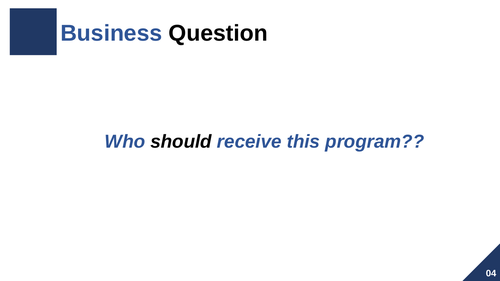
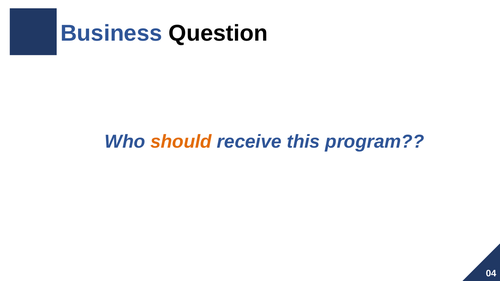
should colour: black -> orange
